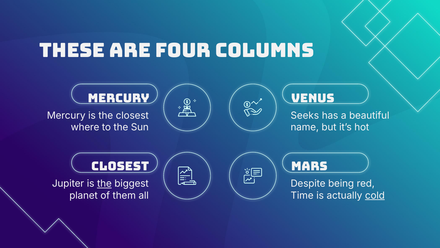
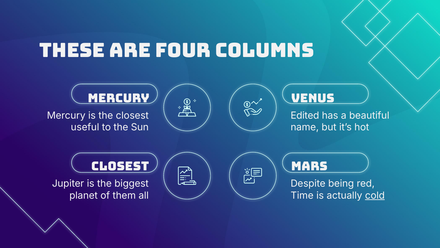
Seeks: Seeks -> Edited
where: where -> useful
the at (104, 183) underline: present -> none
